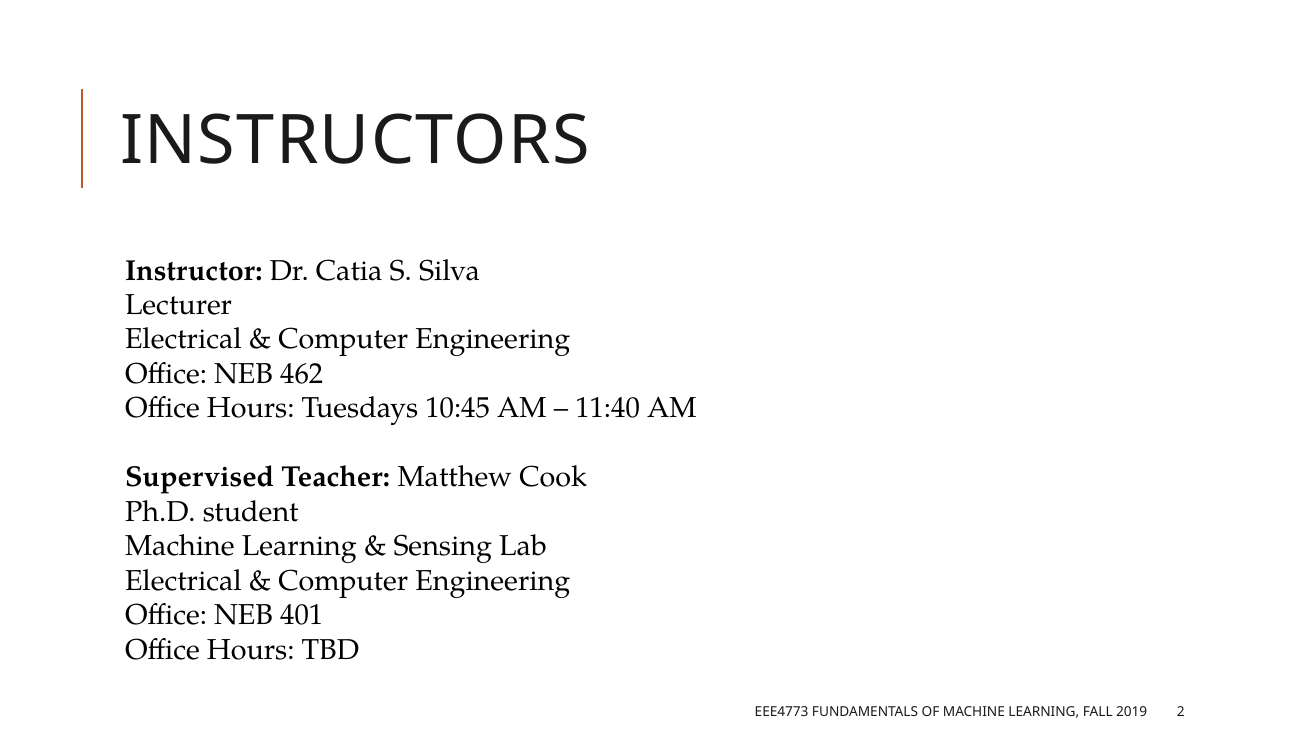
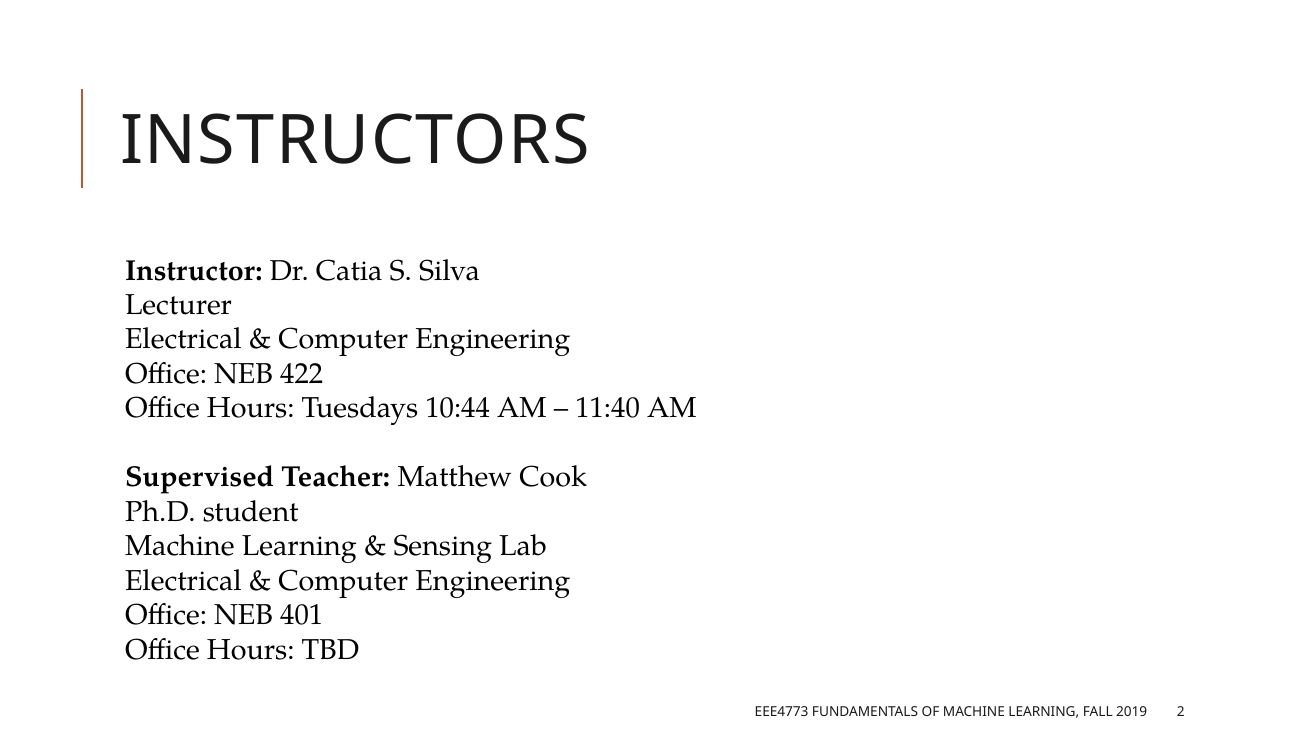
462: 462 -> 422
10:45: 10:45 -> 10:44
